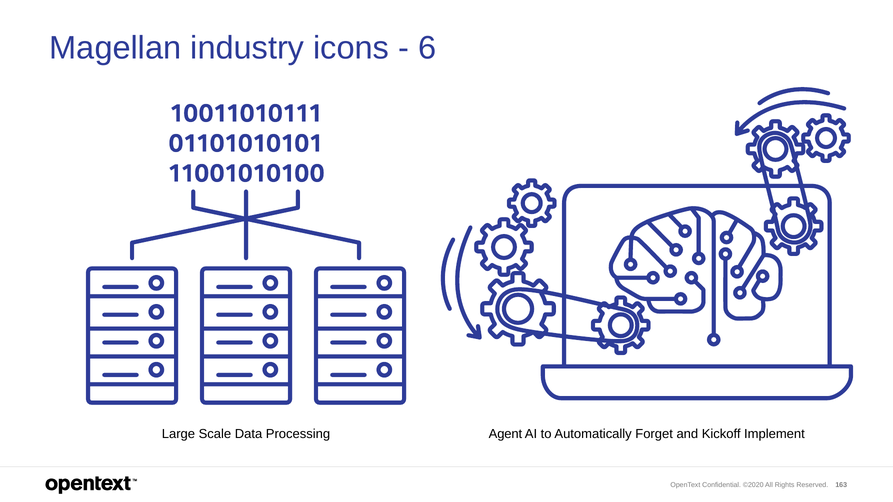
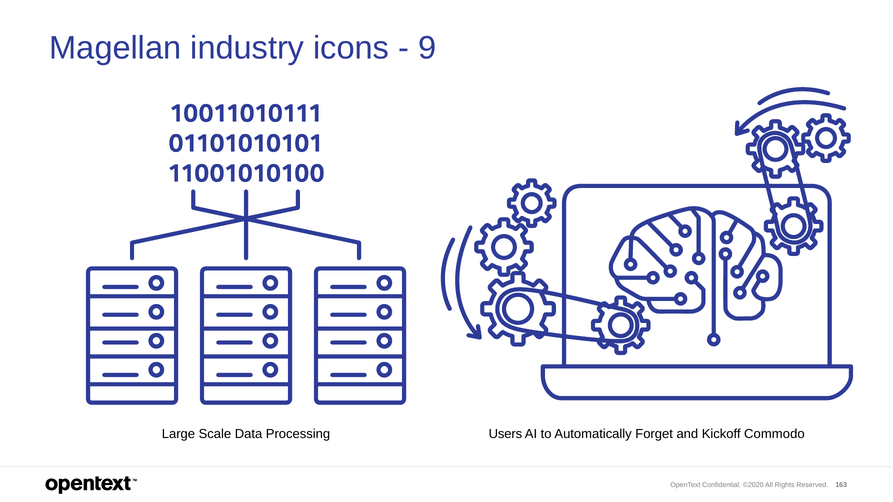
6: 6 -> 9
Agent: Agent -> Users
Implement: Implement -> Commodo
